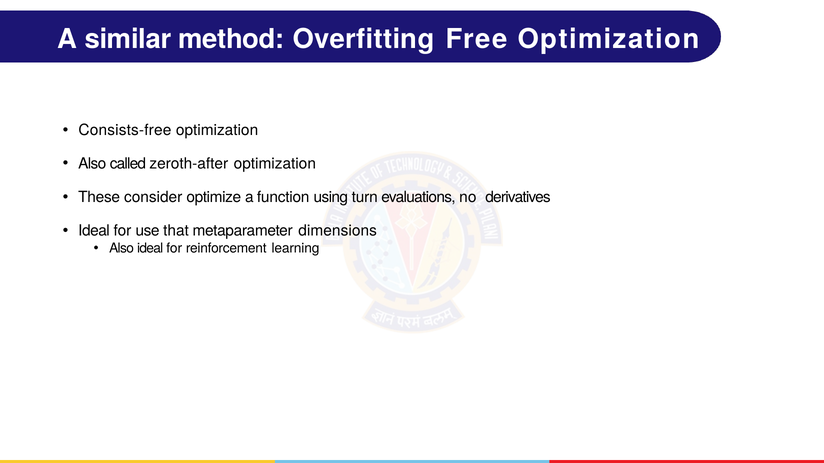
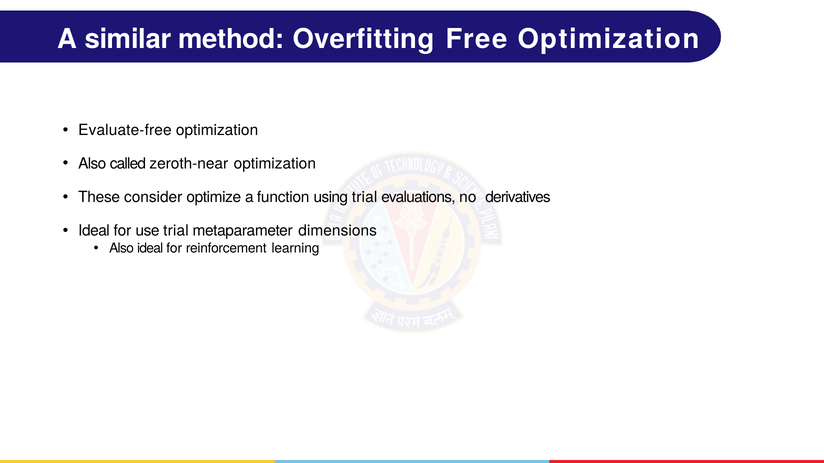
Consists-free: Consists-free -> Evaluate-free
zeroth-after: zeroth-after -> zeroth-near
using turn: turn -> trial
use that: that -> trial
